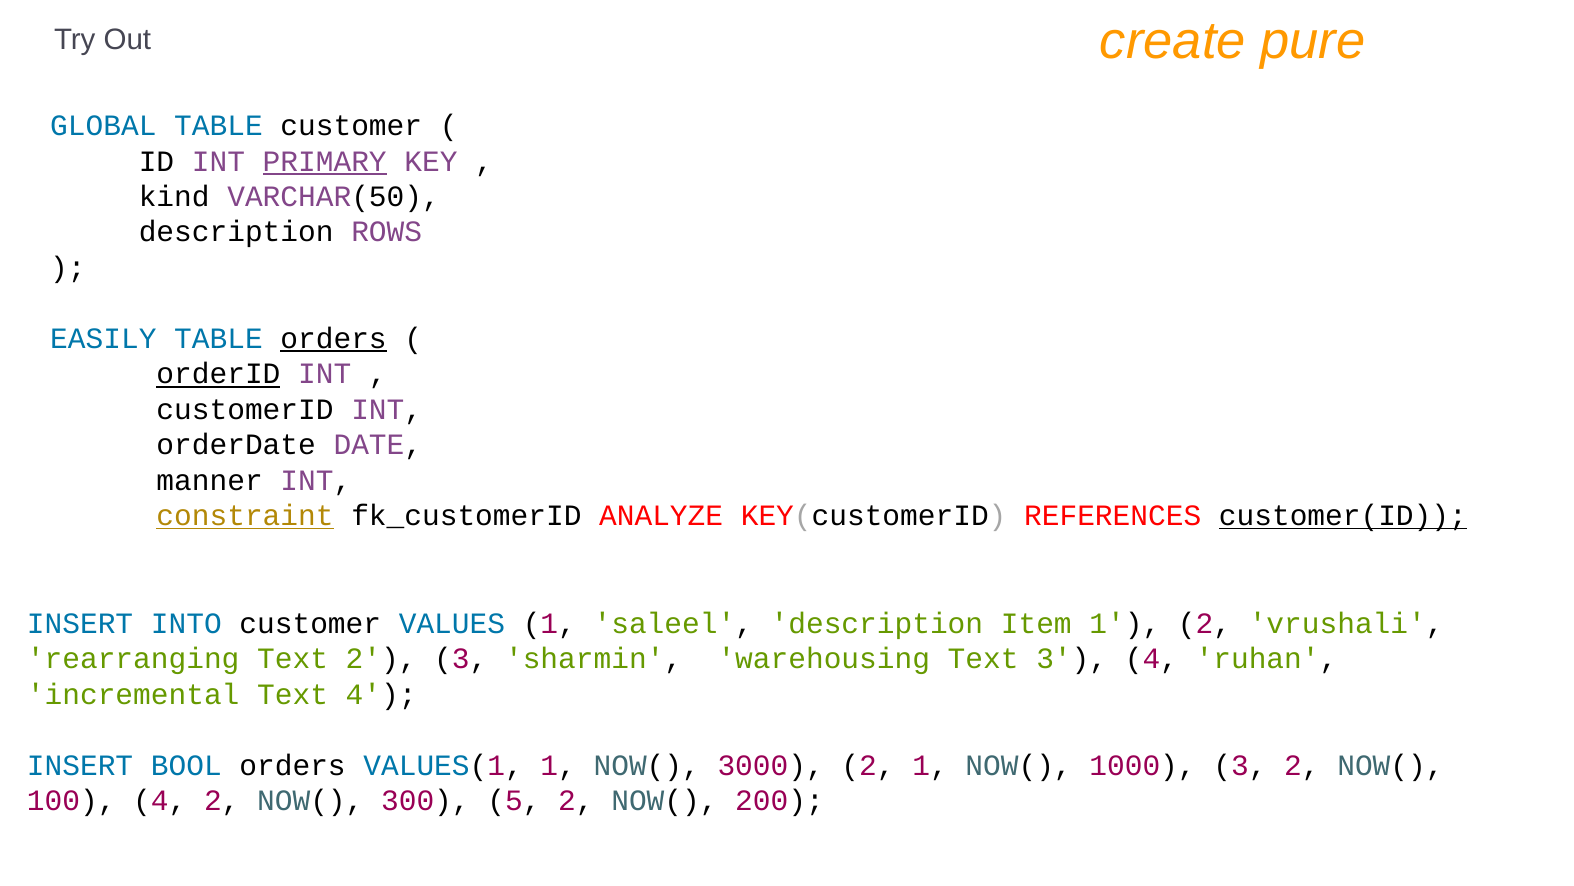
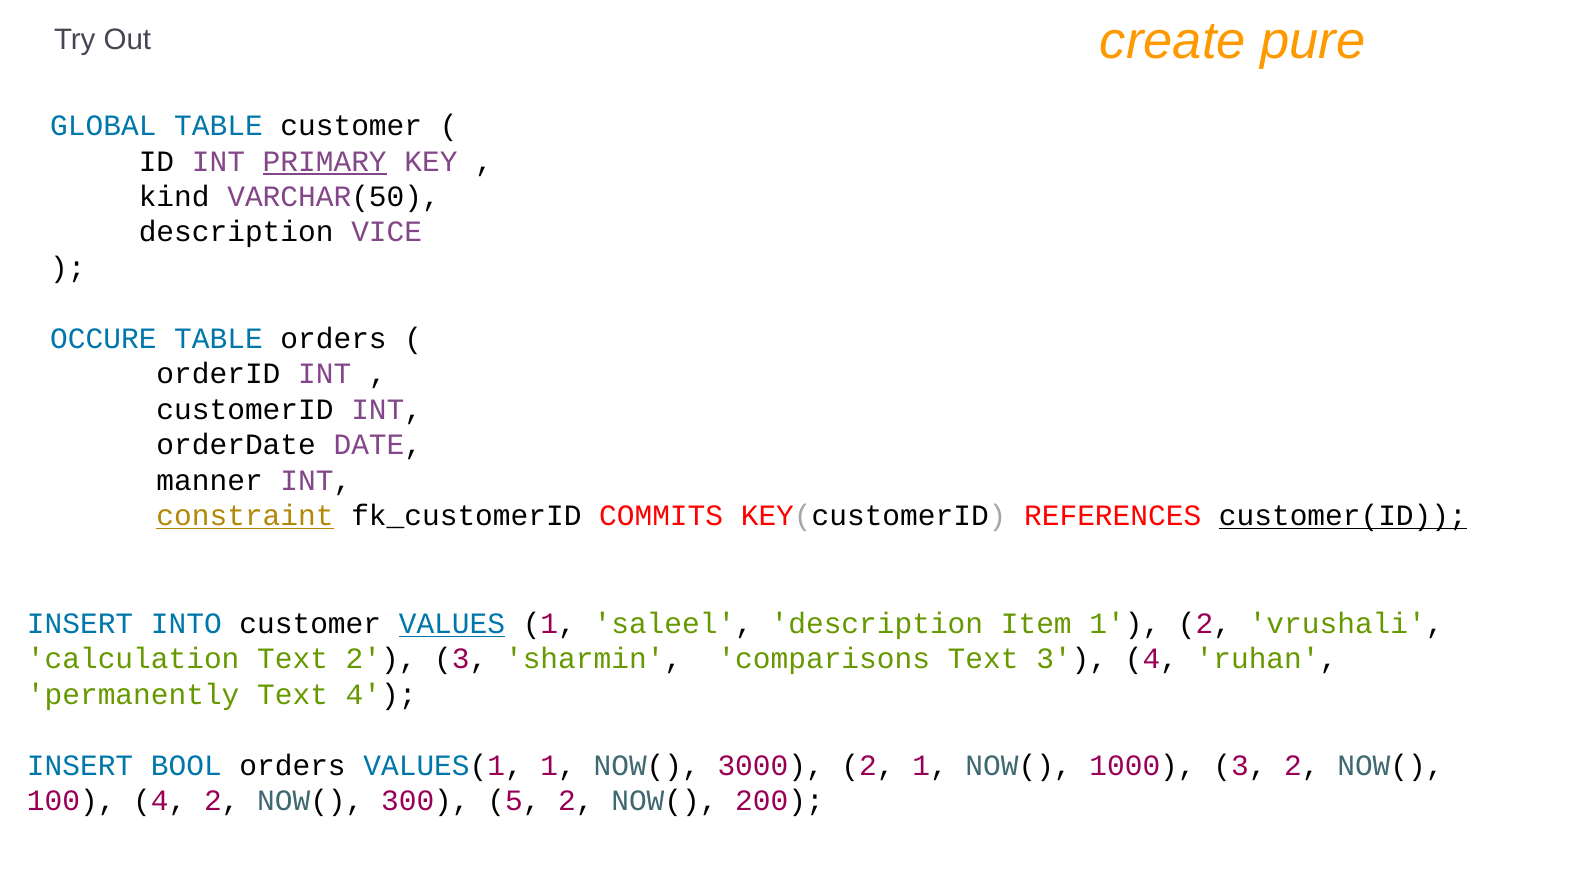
ROWS: ROWS -> VICE
EASILY: EASILY -> OCCURE
orders at (334, 338) underline: present -> none
orderID underline: present -> none
ANALYZE: ANALYZE -> COMMITS
VALUES underline: none -> present
rearranging: rearranging -> calculation
warehousing: warehousing -> comparisons
incremental: incremental -> permanently
